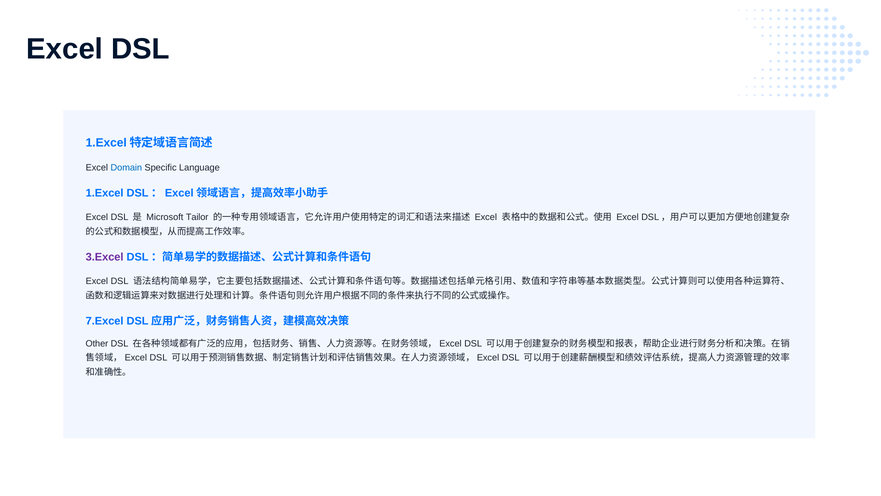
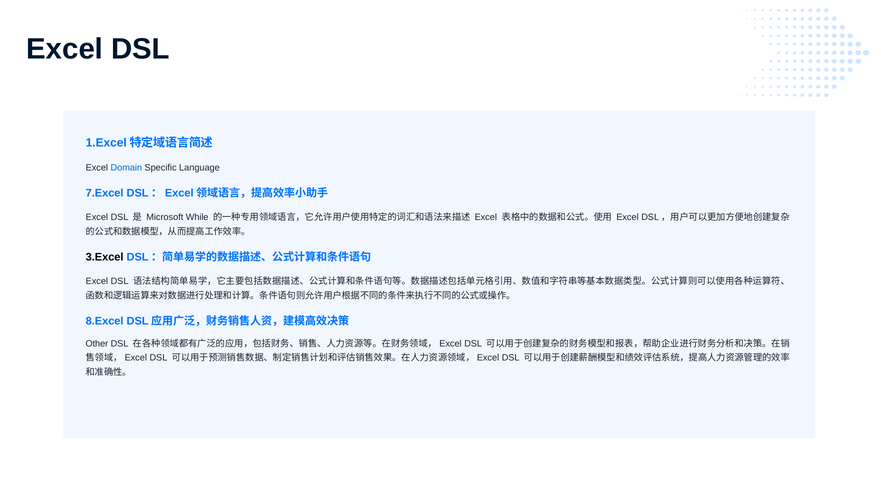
1.Excel: 1.Excel -> 7.Excel
Tailor: Tailor -> While
3.Excel colour: purple -> black
7.Excel: 7.Excel -> 8.Excel
